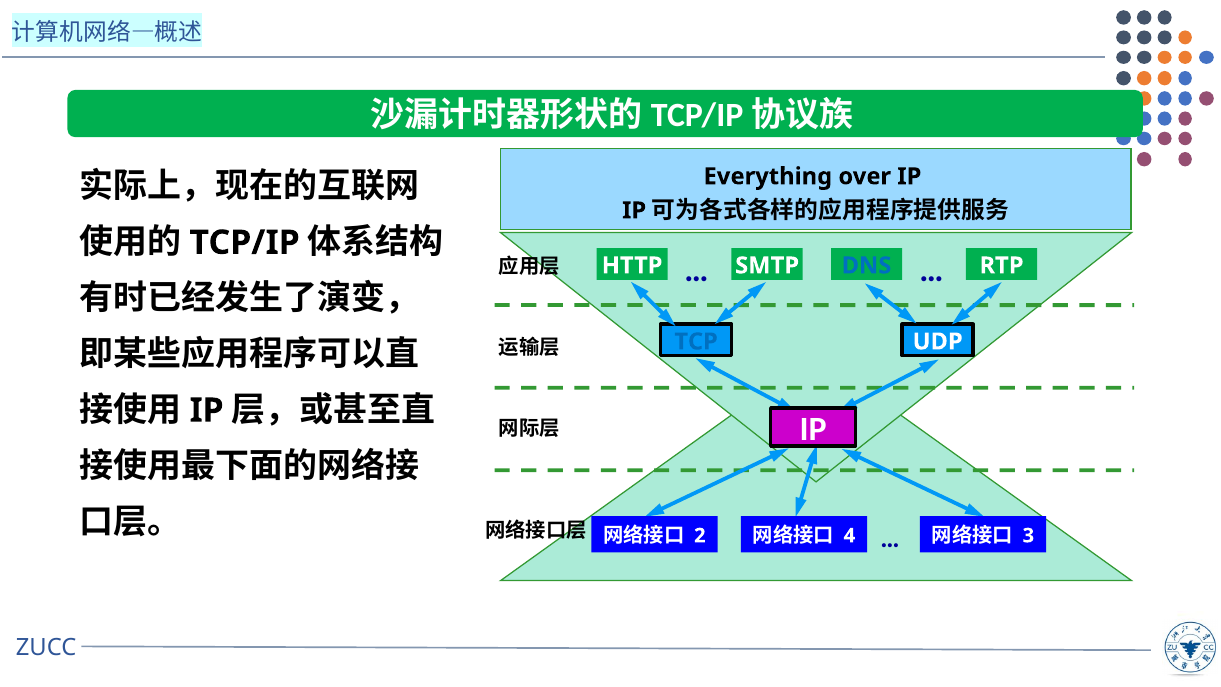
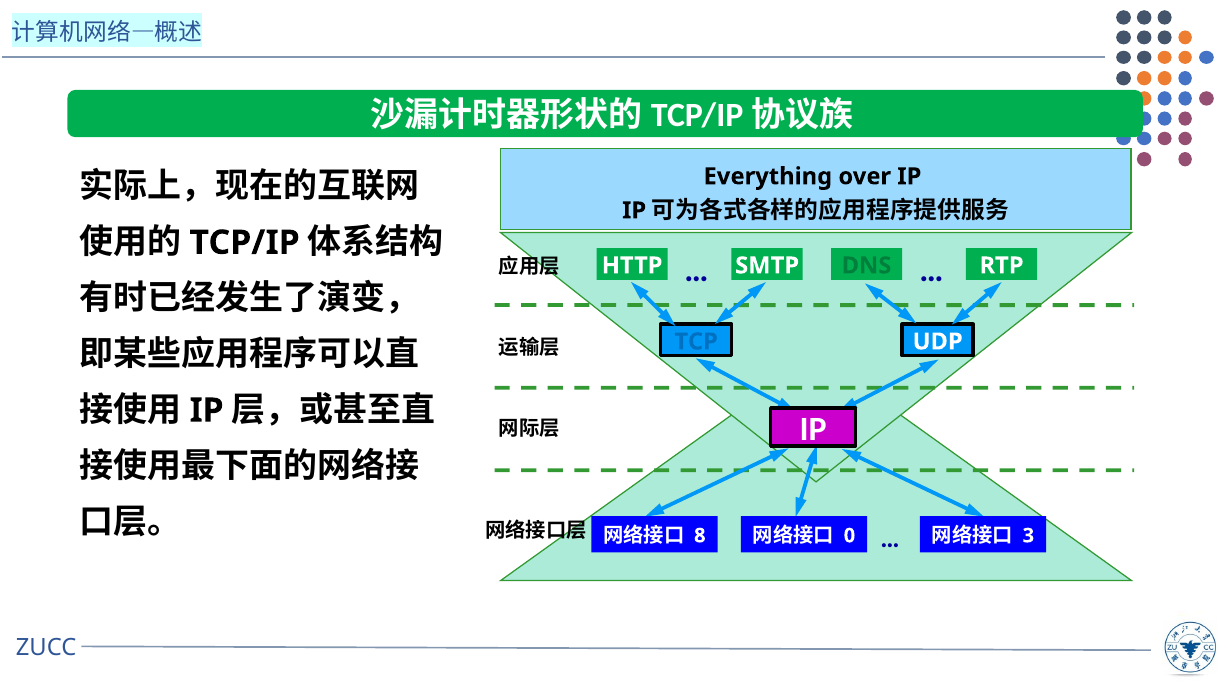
DNS colour: blue -> green
2: 2 -> 8
4: 4 -> 0
